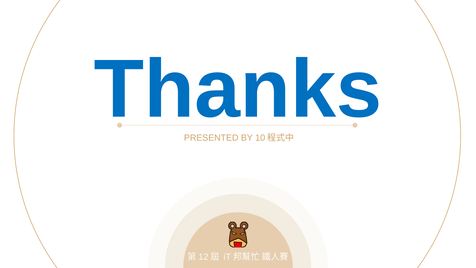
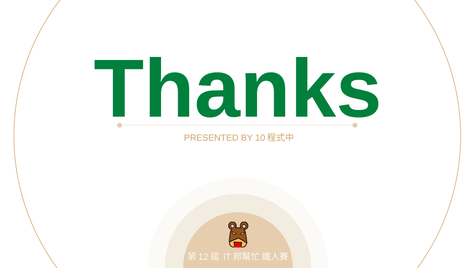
Thanks colour: blue -> green
